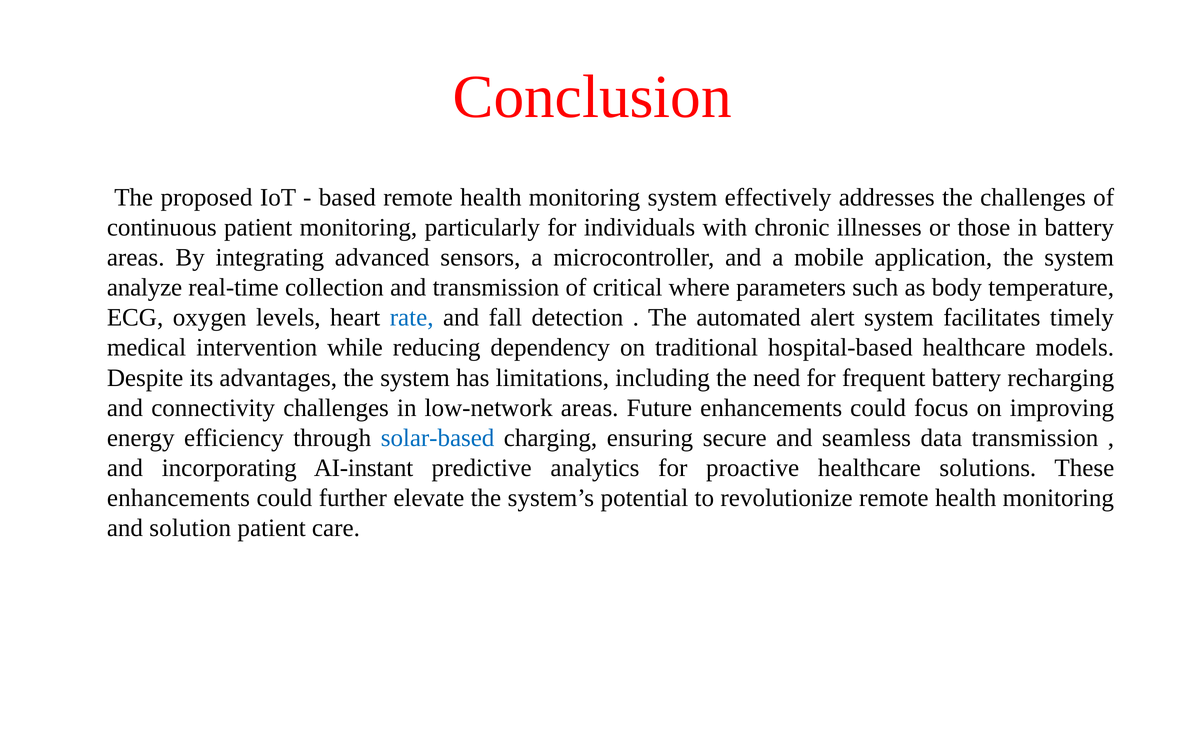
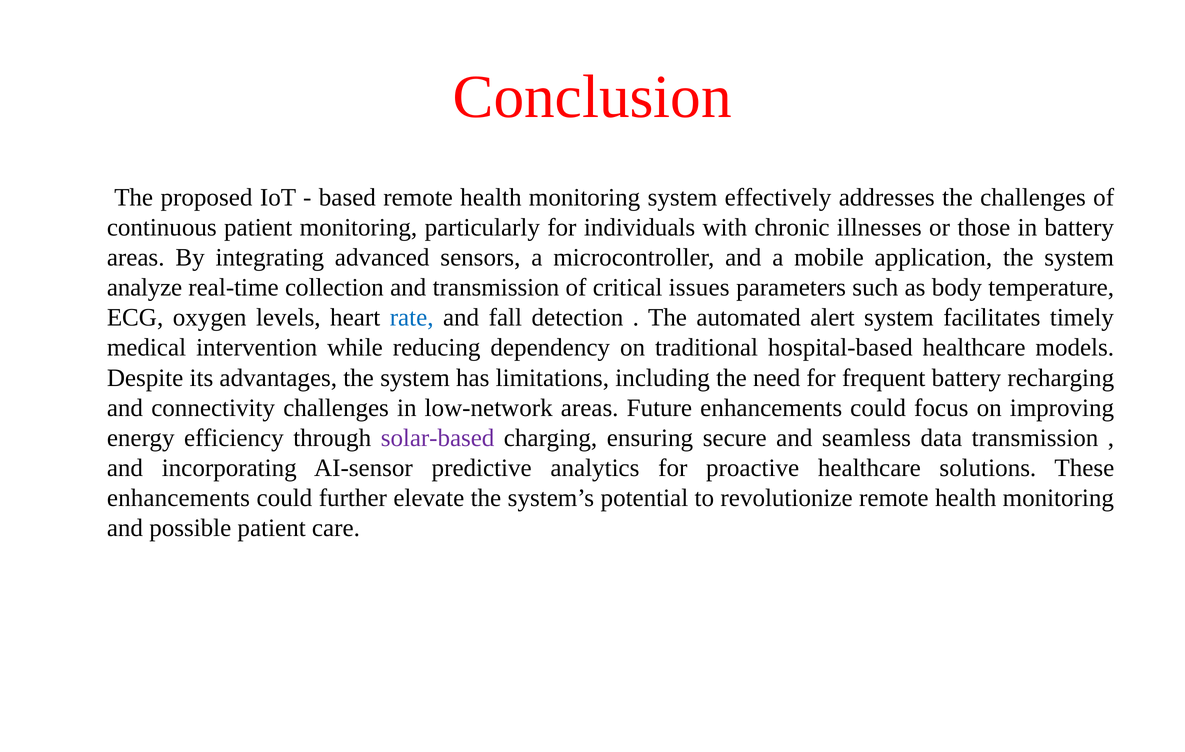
where: where -> issues
solar-based colour: blue -> purple
AI-instant: AI-instant -> AI-sensor
solution: solution -> possible
